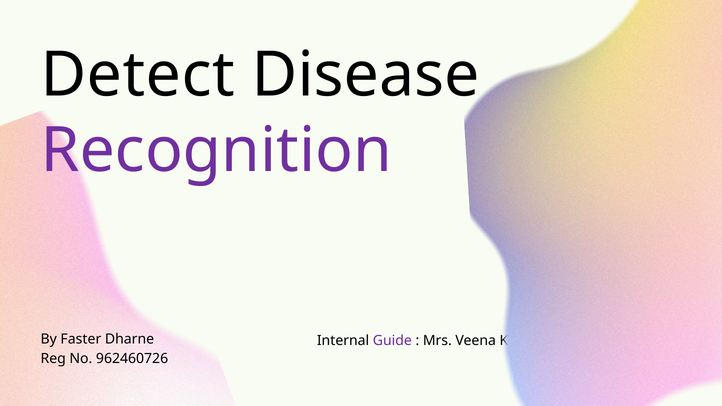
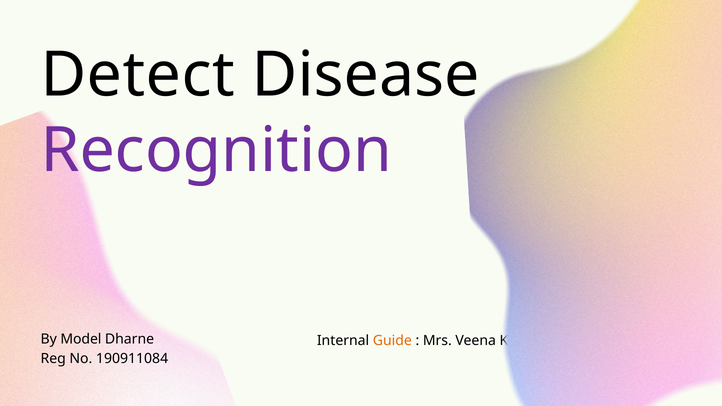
Faster: Faster -> Model
Guide colour: purple -> orange
962460726: 962460726 -> 190911084
